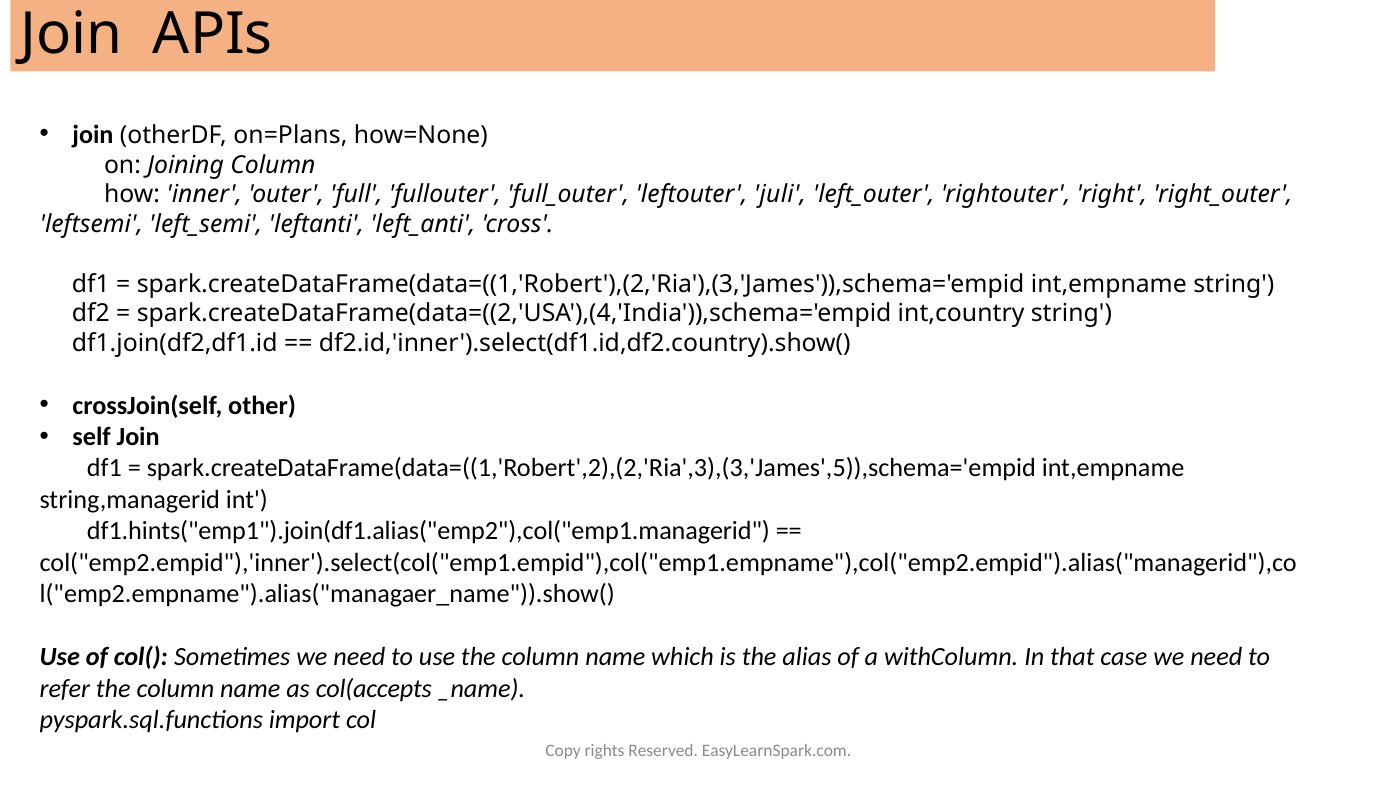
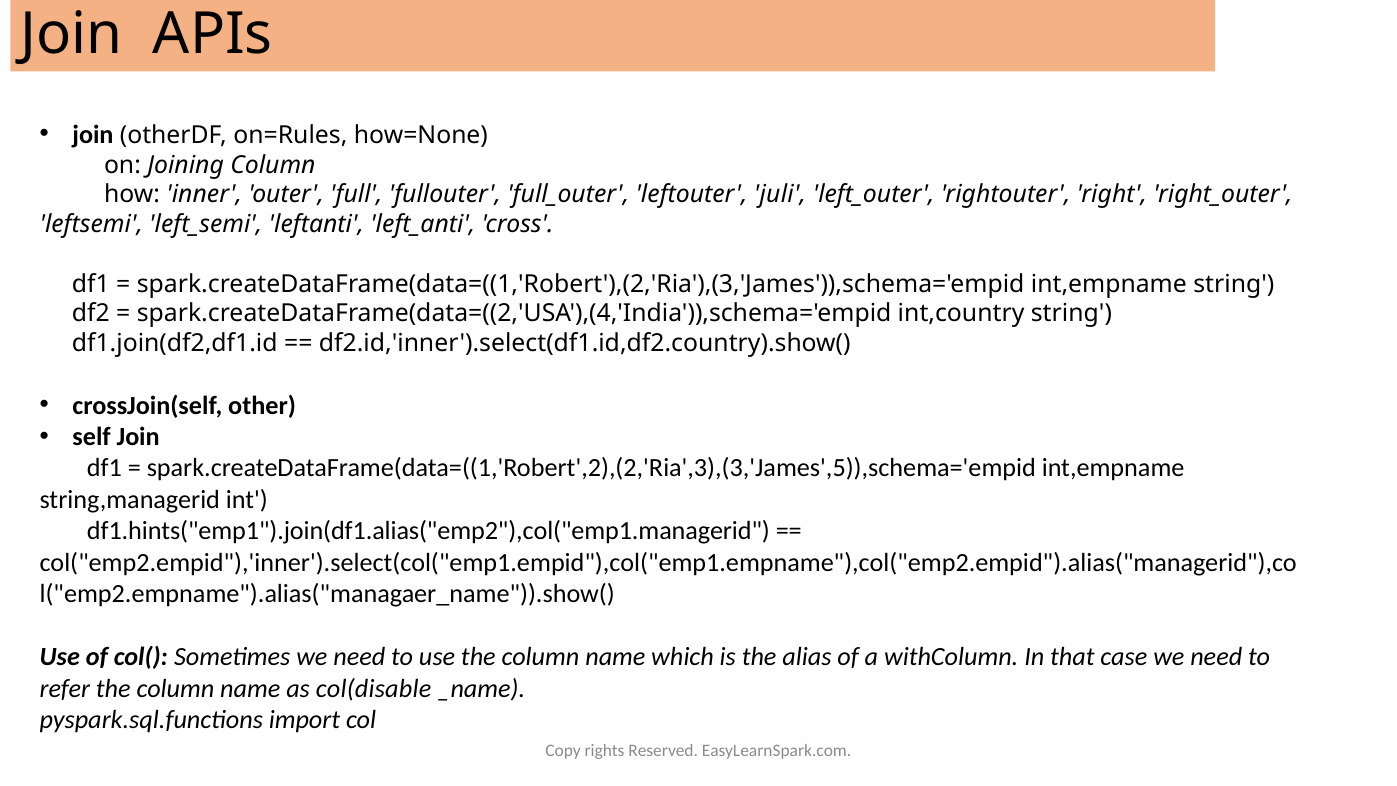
on=Plans: on=Plans -> on=Rules
col(accepts: col(accepts -> col(disable
